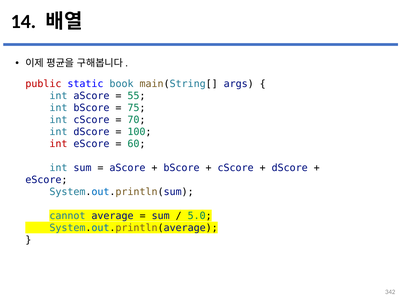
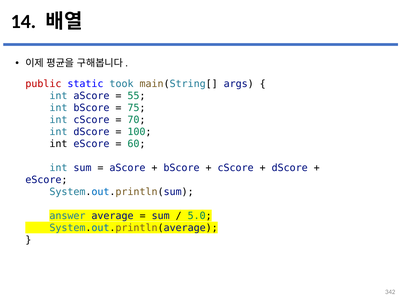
book: book -> took
int at (58, 144) colour: red -> black
cannot: cannot -> answer
